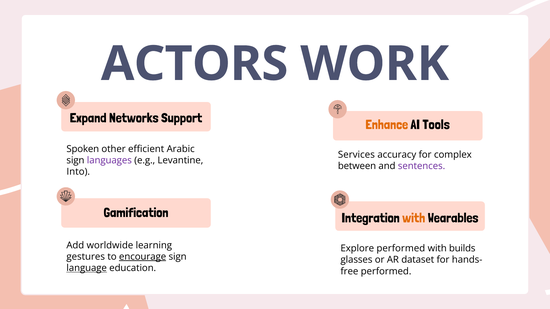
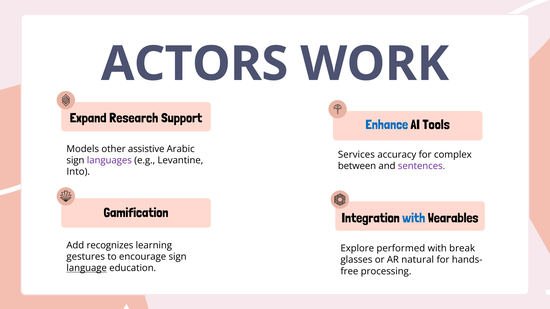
Networks: Networks -> Research
Enhance colour: orange -> blue
Spoken: Spoken -> Models
efficient: efficient -> assistive
with at (414, 218) colour: orange -> blue
worldwide: worldwide -> recognizes
builds: builds -> break
encourage underline: present -> none
dataset: dataset -> natural
performed at (386, 272): performed -> processing
